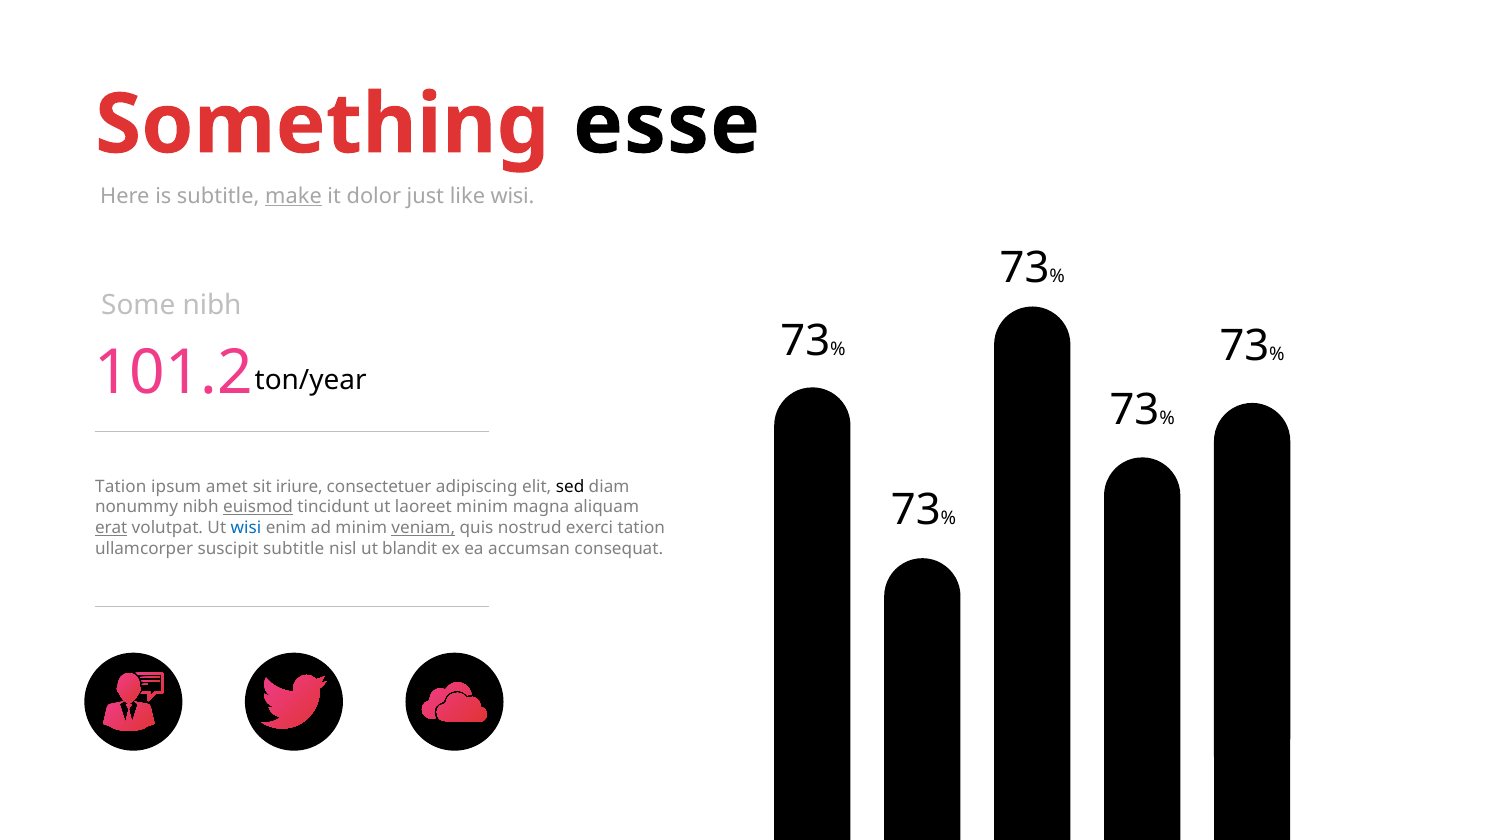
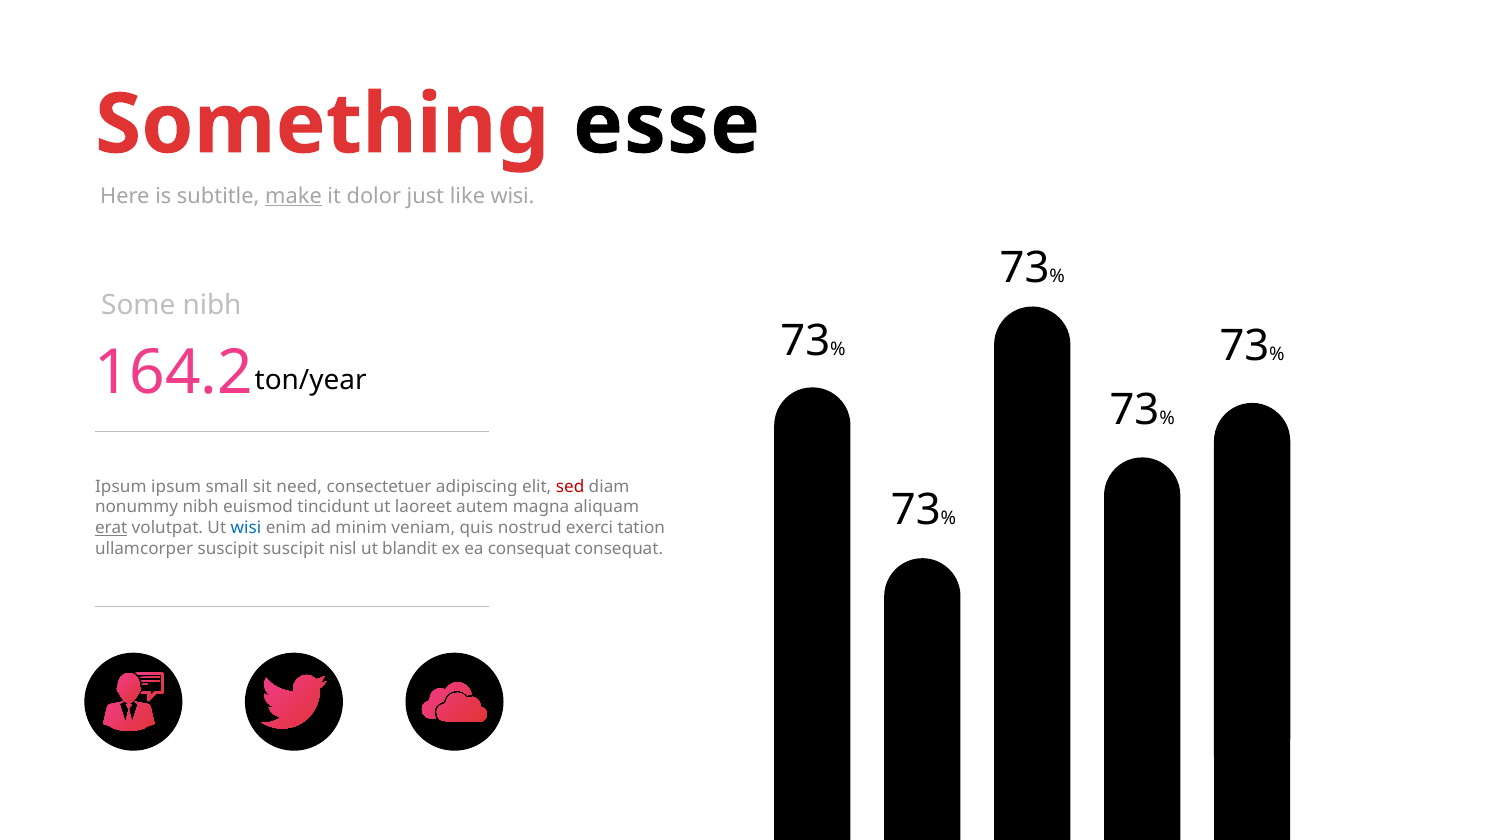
101.2: 101.2 -> 164.2
Tation at (121, 487): Tation -> Ipsum
amet: amet -> small
iriure: iriure -> need
sed colour: black -> red
euismod underline: present -> none
laoreet minim: minim -> autem
veniam underline: present -> none
suscipit subtitle: subtitle -> suscipit
ea accumsan: accumsan -> consequat
